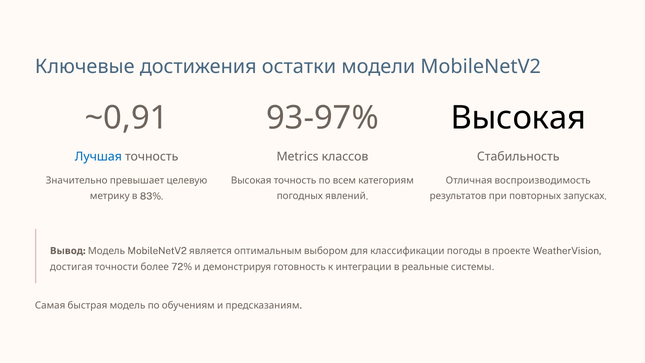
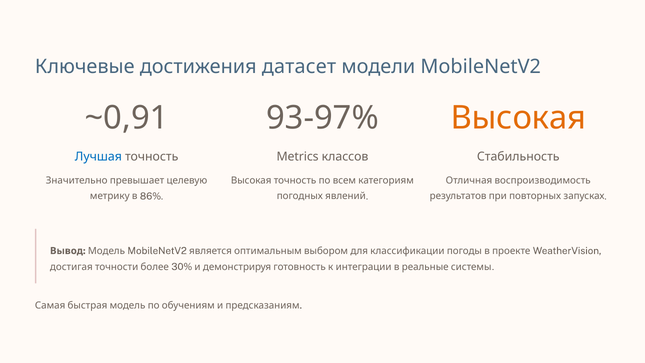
остатки: остатки -> датасет
Высокая colour: black -> orange
83%: 83% -> 86%
72%: 72% -> 30%
